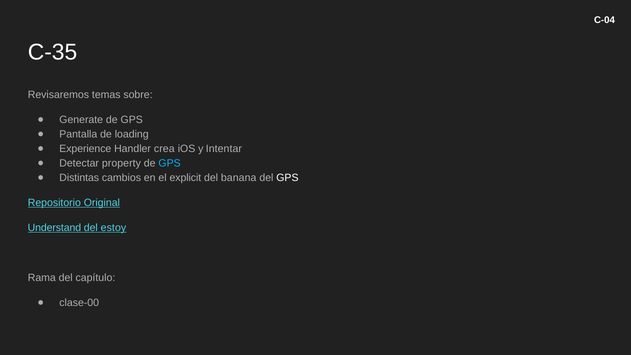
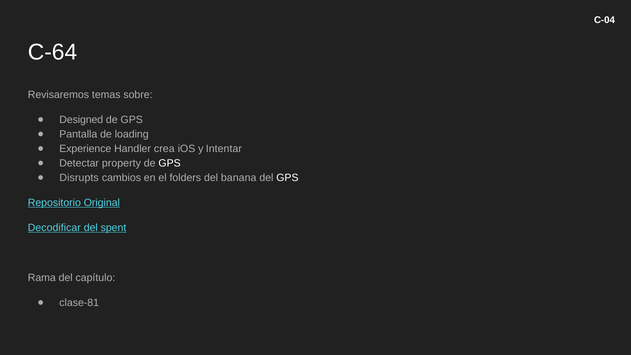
C-35: C-35 -> C-64
Generate: Generate -> Designed
GPS at (170, 163) colour: light blue -> white
Distintas: Distintas -> Disrupts
explicit: explicit -> folders
Understand: Understand -> Decodificar
estoy: estoy -> spent
clase-00: clase-00 -> clase-81
